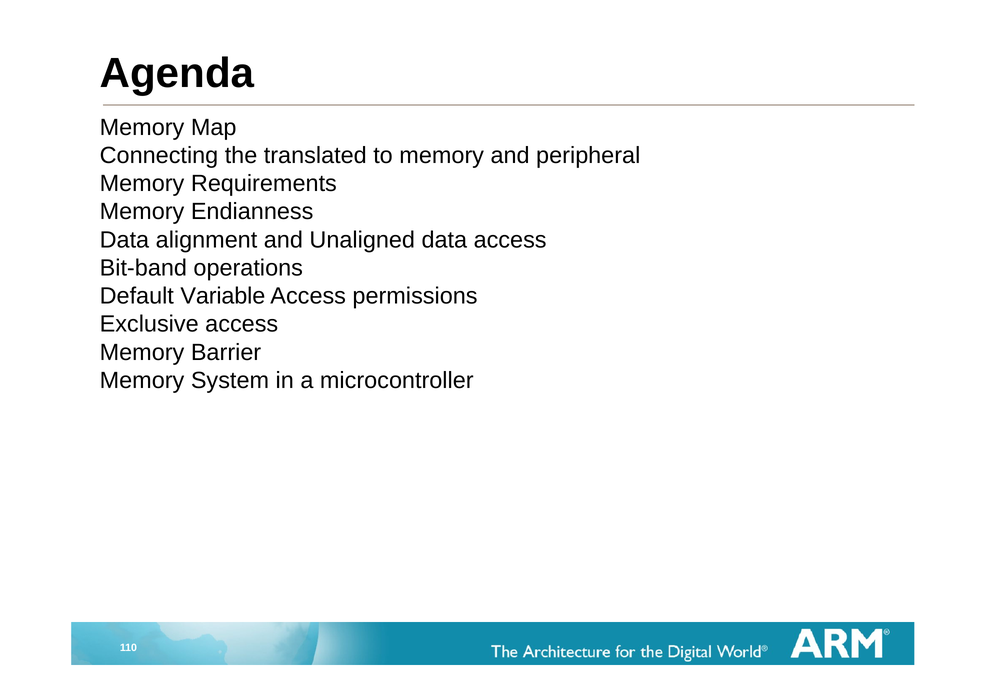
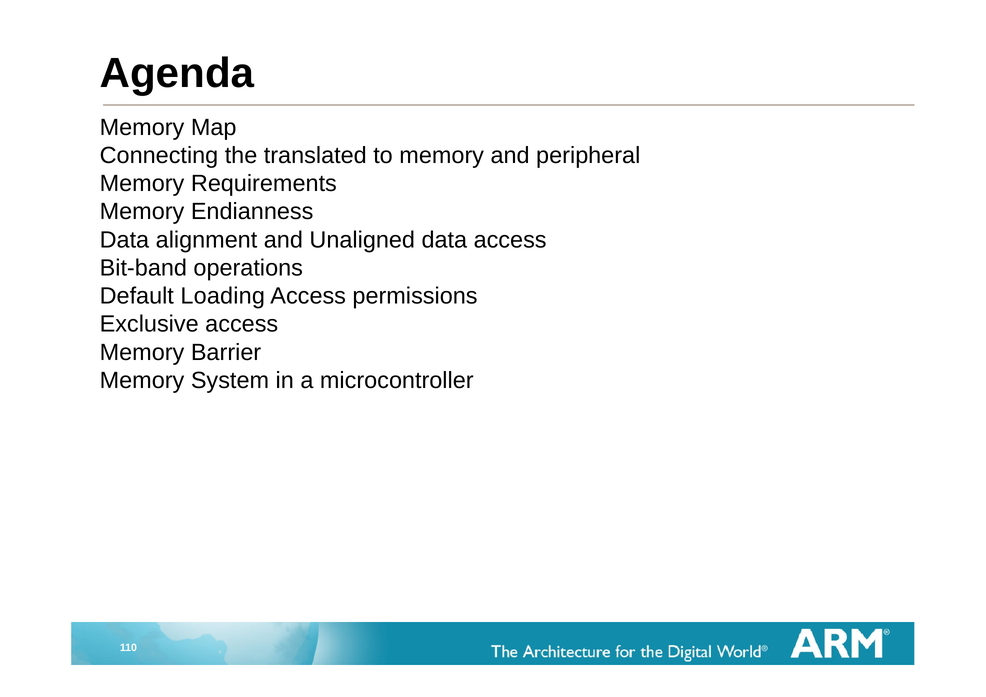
Variable: Variable -> Loading
